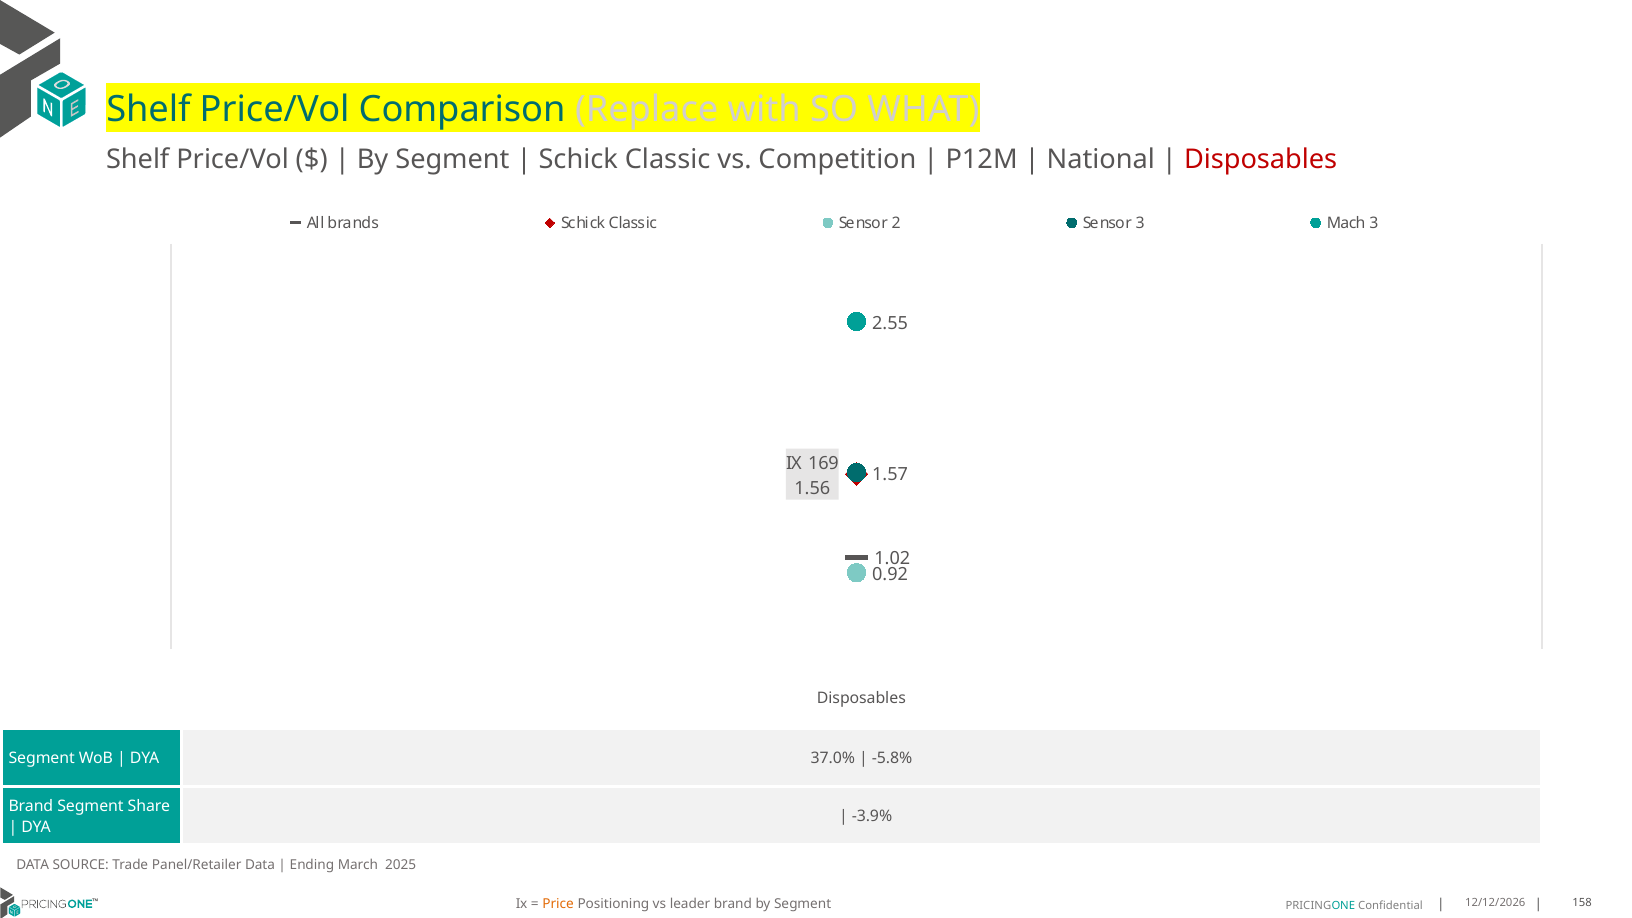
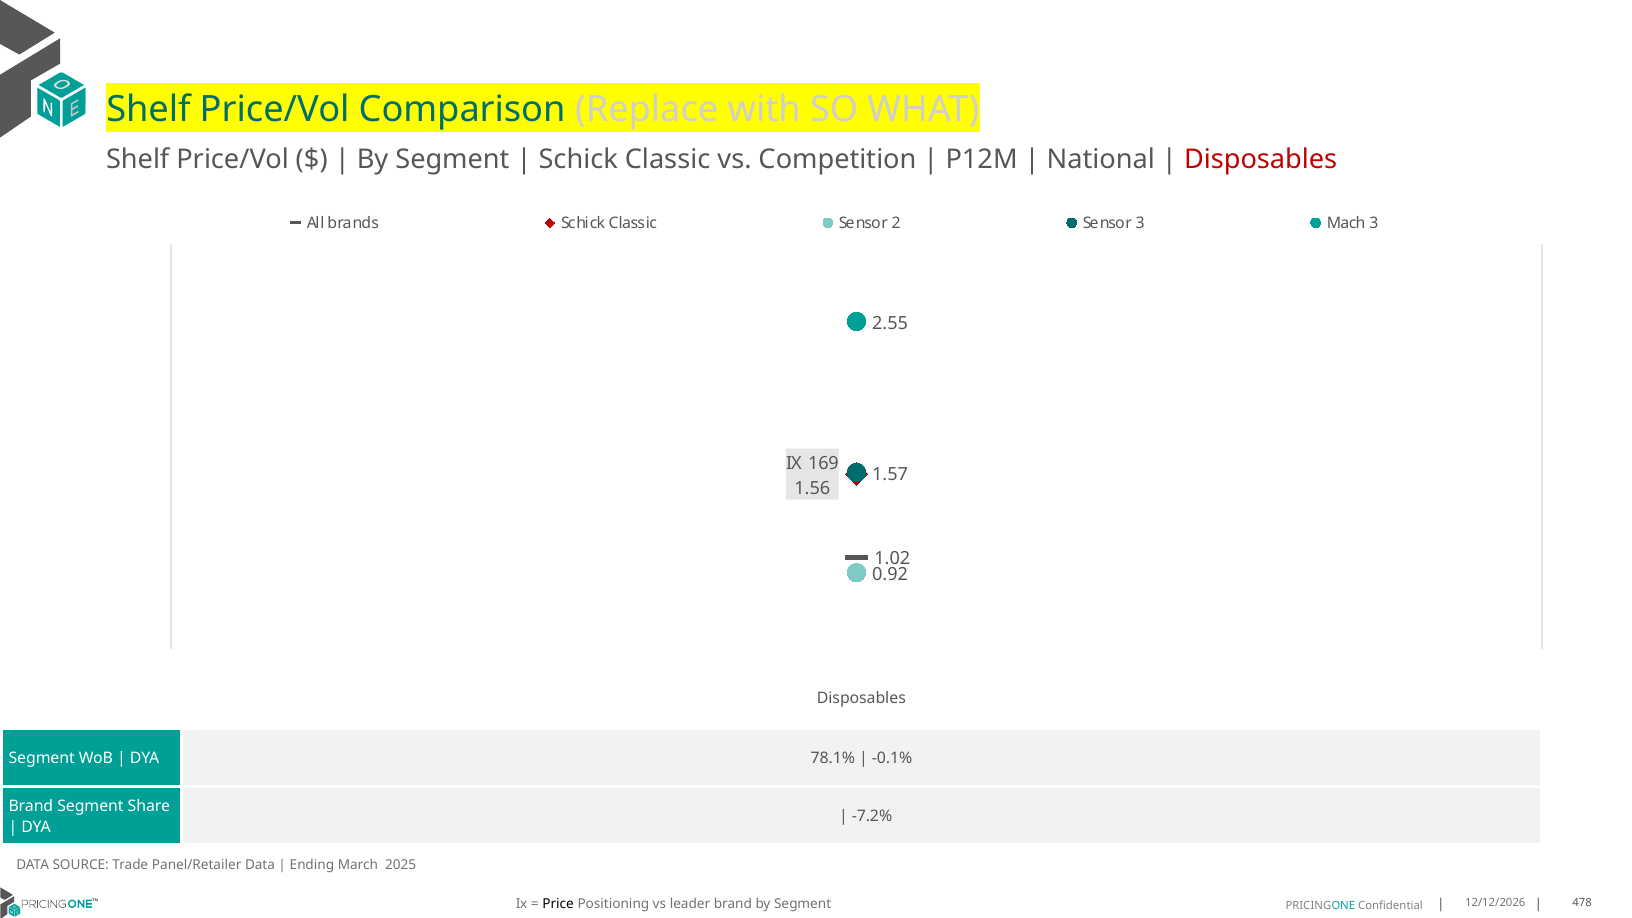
37.0%: 37.0% -> 78.1%
-5.8%: -5.8% -> -0.1%
-3.9%: -3.9% -> -7.2%
Price colour: orange -> black
158: 158 -> 478
